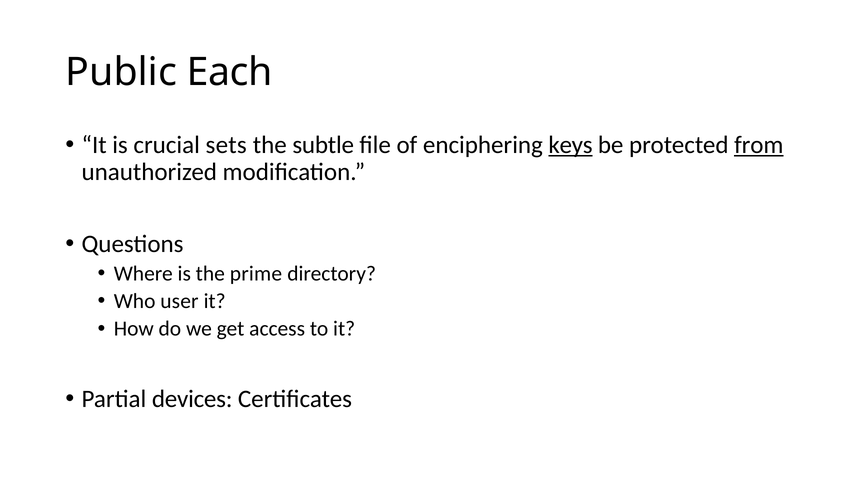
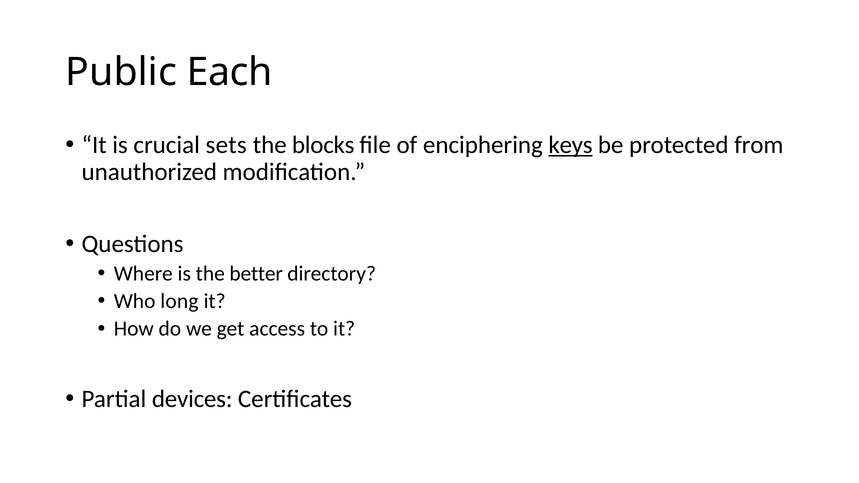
subtle: subtle -> blocks
from underline: present -> none
prime: prime -> better
user: user -> long
